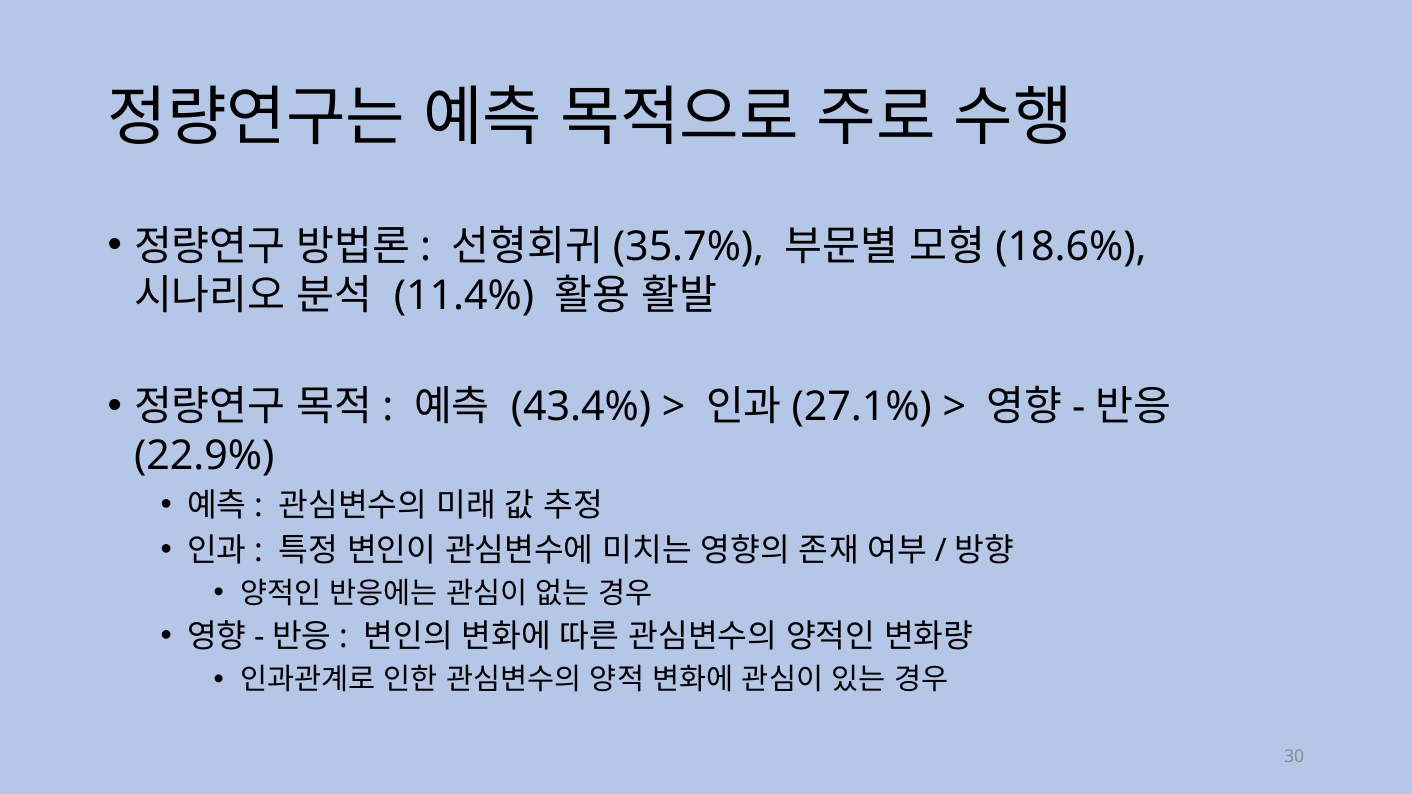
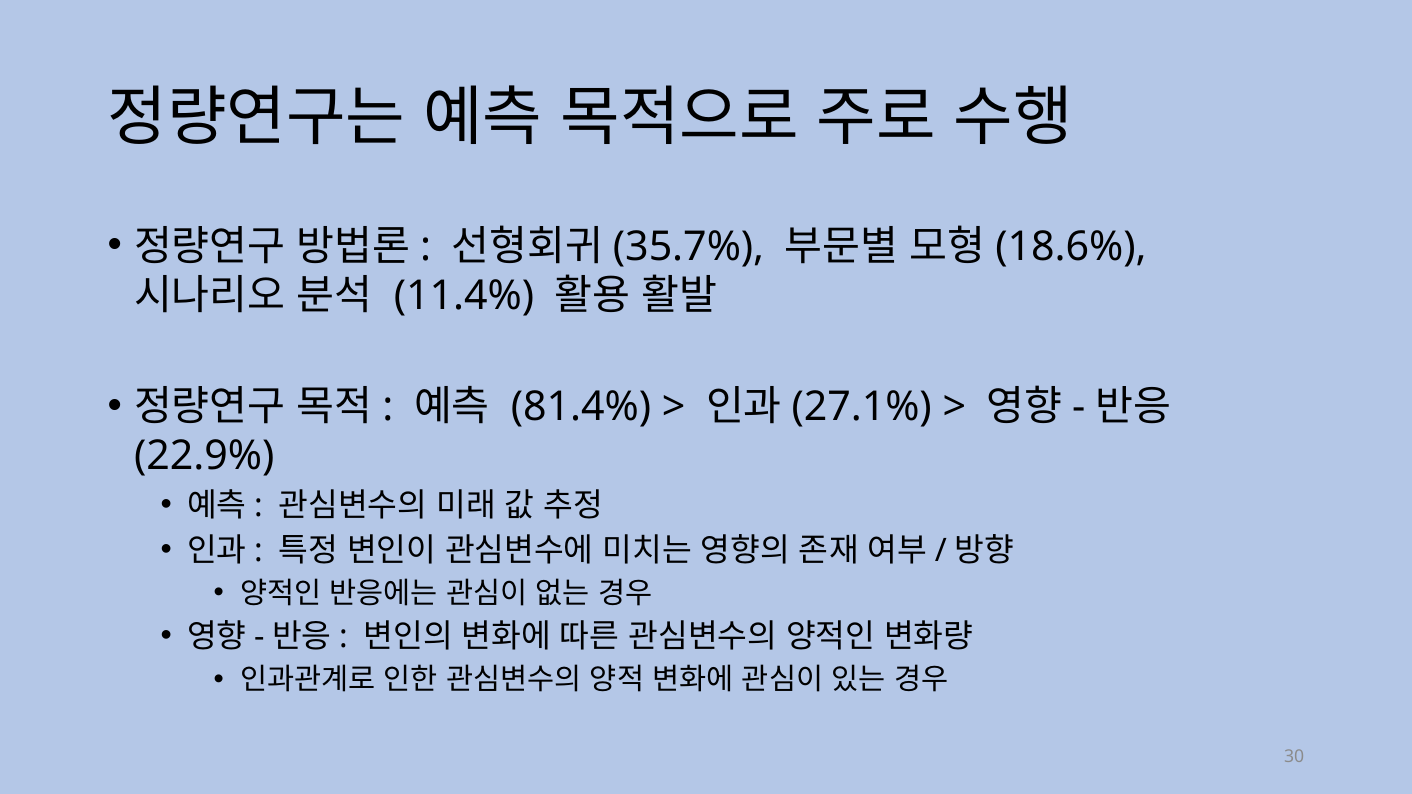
43.4%: 43.4% -> 81.4%
